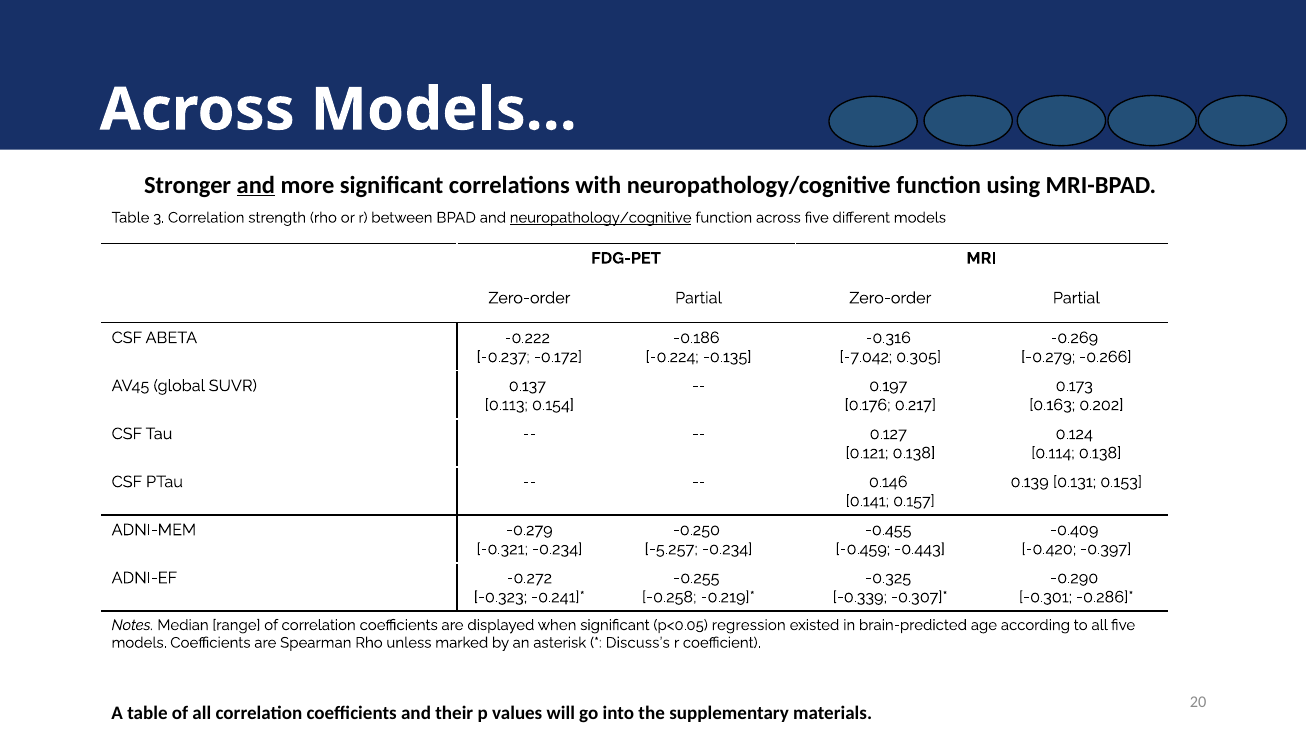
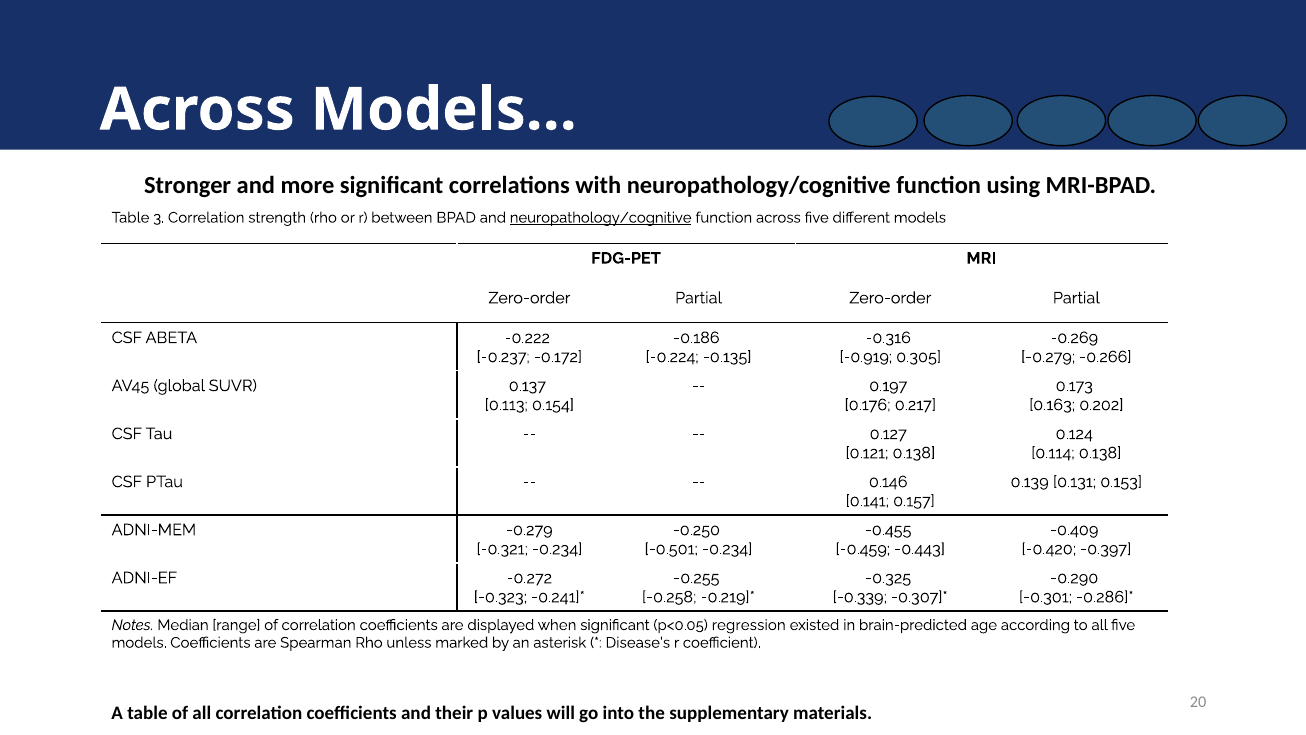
and at (256, 185) underline: present -> none
-7.042: -7.042 -> -0.919
-5.257: -5.257 -> -0.501
Discuss’s: Discuss’s -> Disease’s
